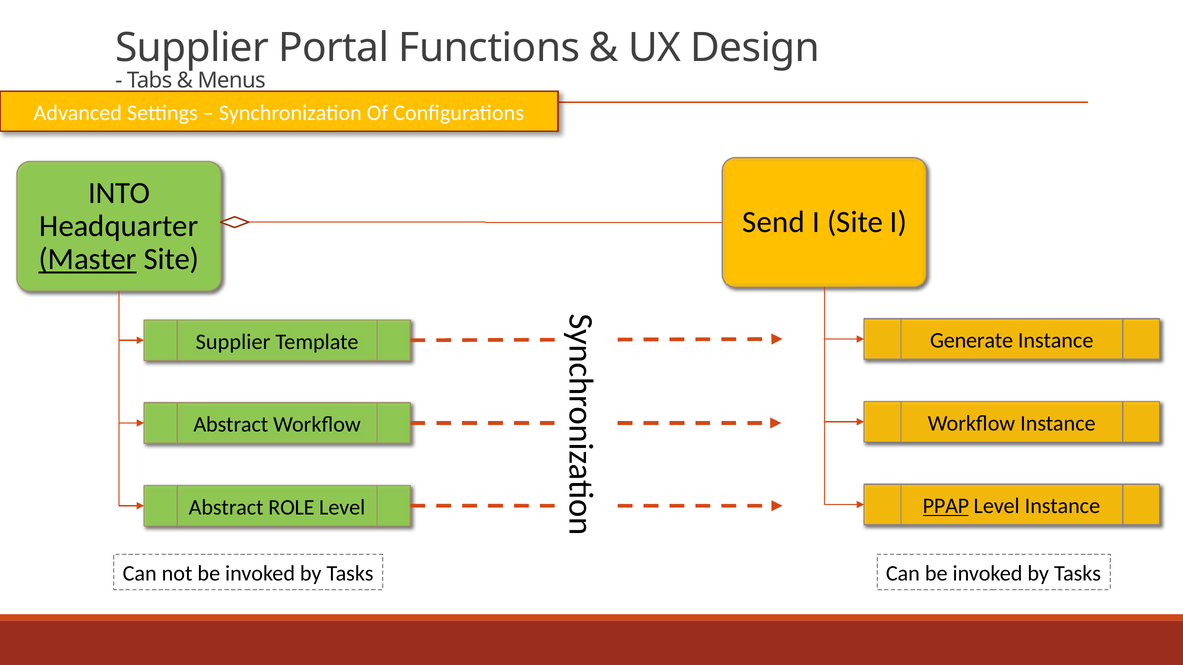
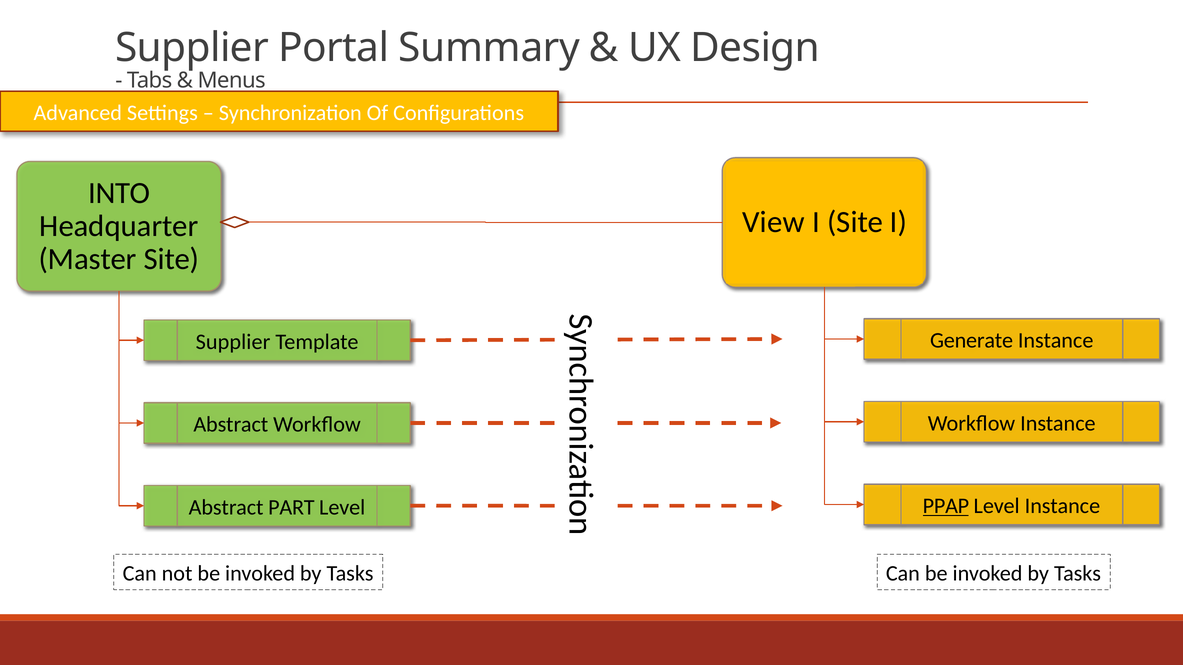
Functions: Functions -> Summary
Send: Send -> View
Master underline: present -> none
ROLE: ROLE -> PART
